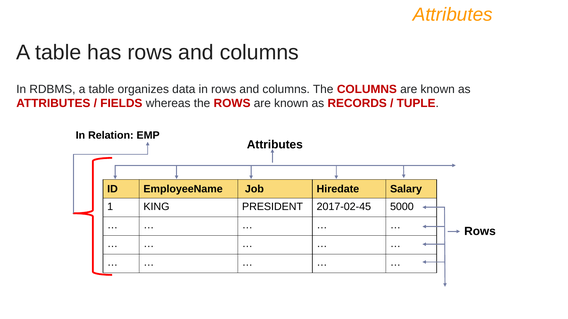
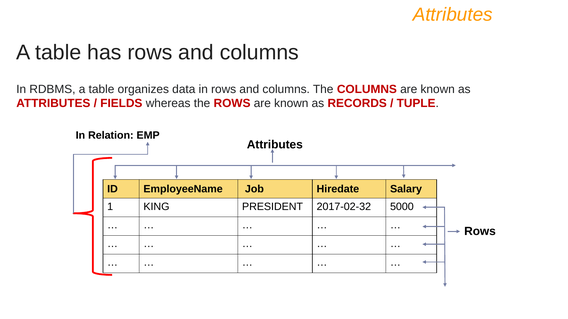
2017-02-45: 2017-02-45 -> 2017-02-32
